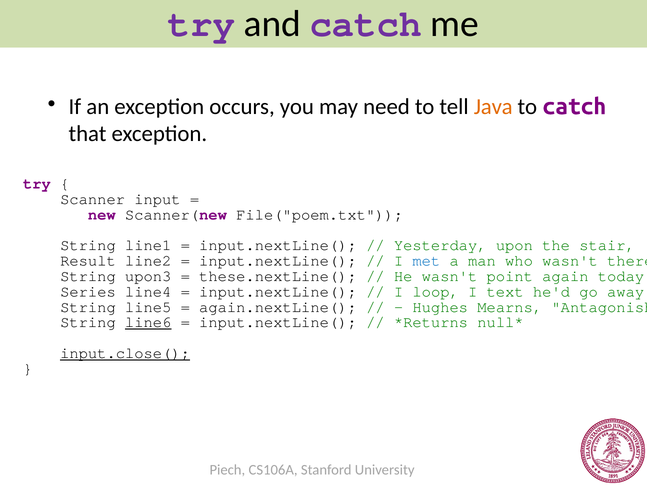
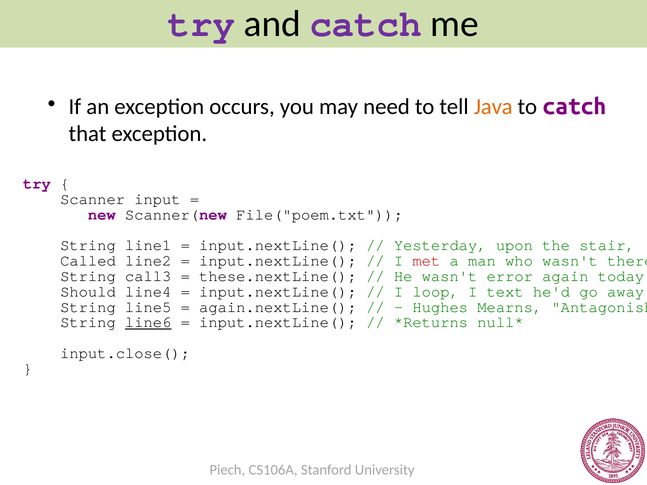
Result: Result -> Called
met colour: blue -> red
upon3: upon3 -> call3
point: point -> error
Series: Series -> Should
input.close( underline: present -> none
